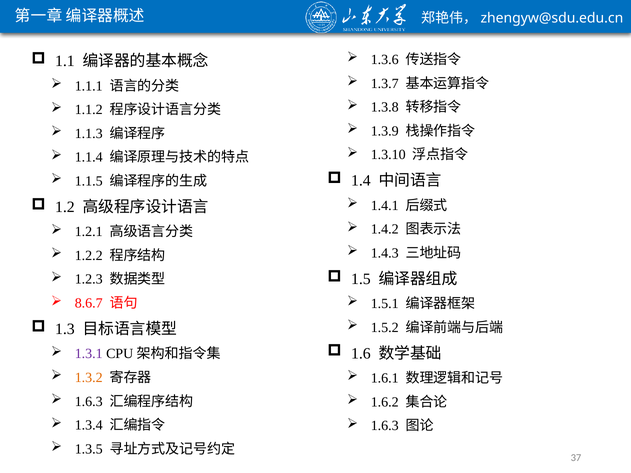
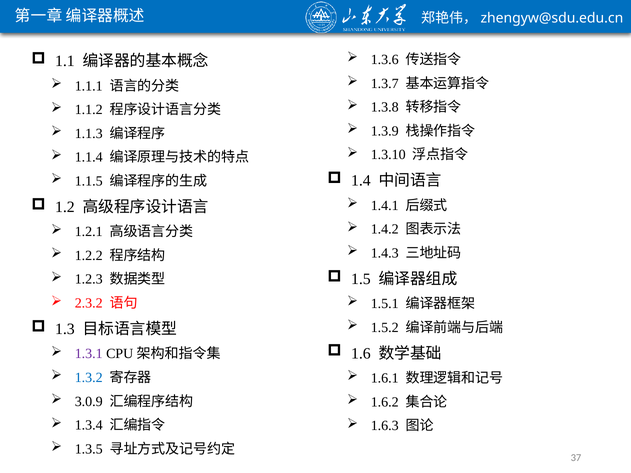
8.6.7: 8.6.7 -> 2.3.2
1.3.2 colour: orange -> blue
1.6.3 at (89, 402): 1.6.3 -> 3.0.9
